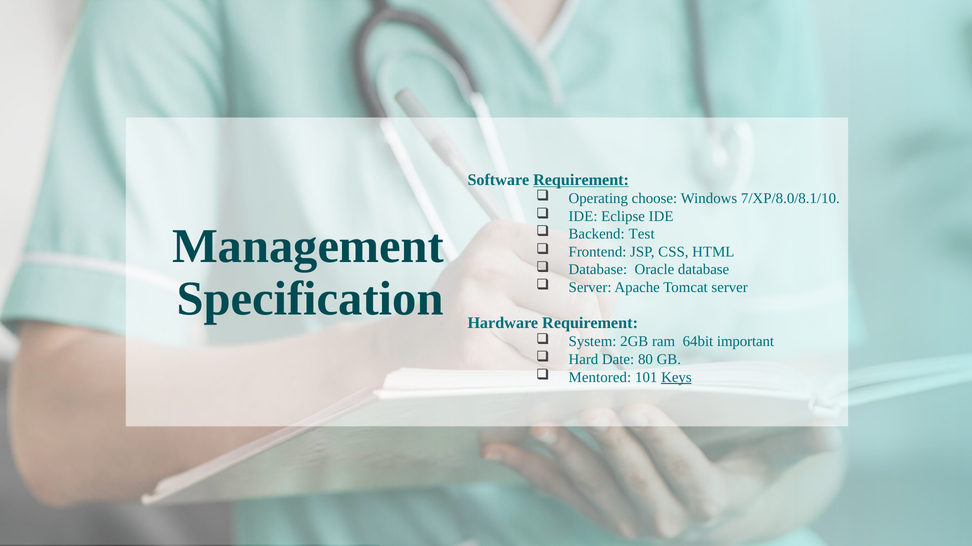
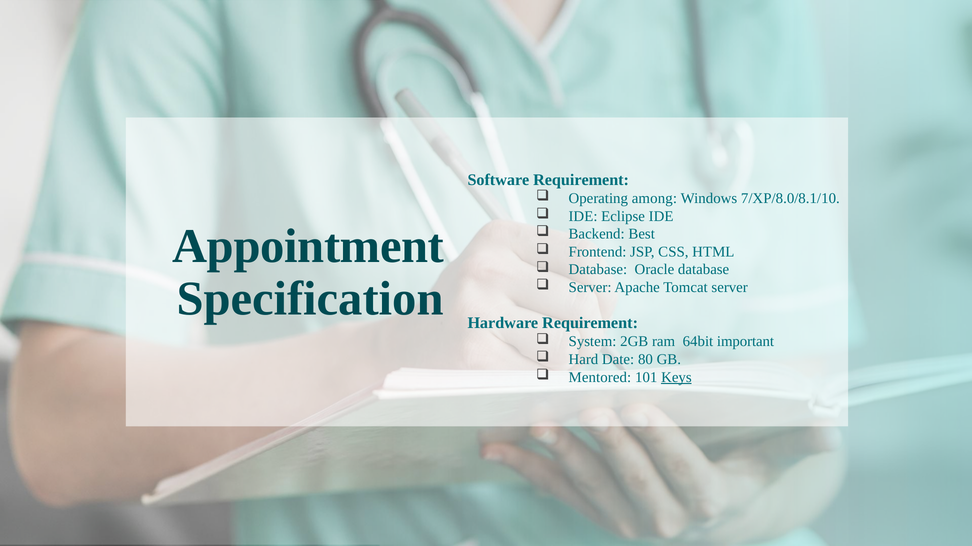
Requirement at (581, 180) underline: present -> none
choose: choose -> among
Management: Management -> Appointment
Test: Test -> Best
